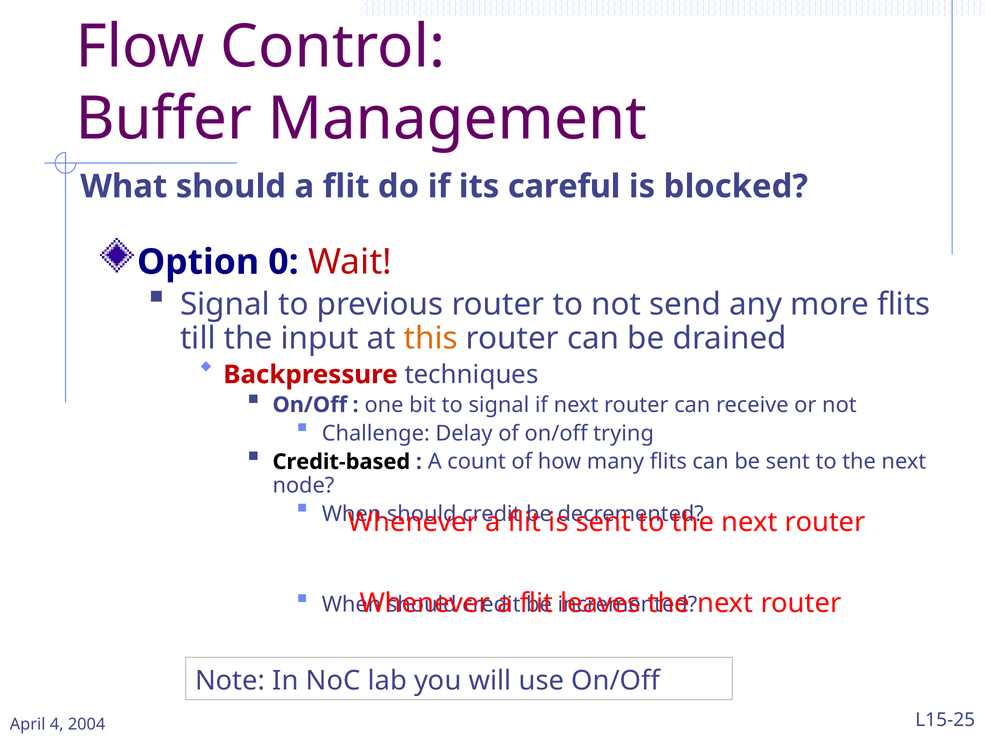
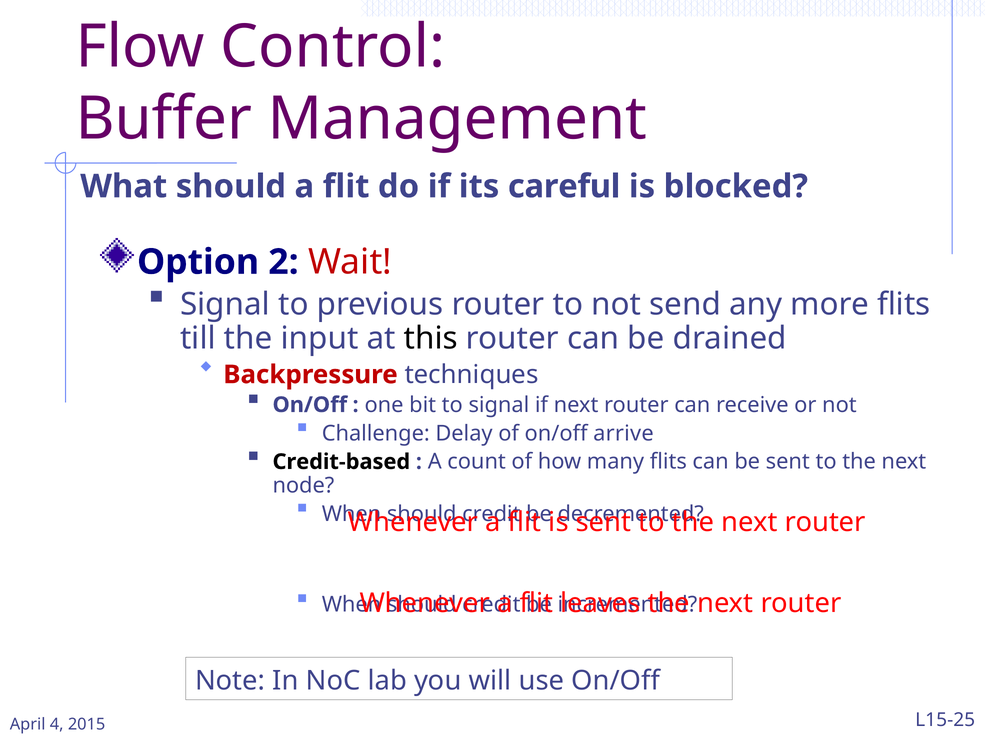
0: 0 -> 2
this colour: orange -> black
trying: trying -> arrive
2004: 2004 -> 2015
